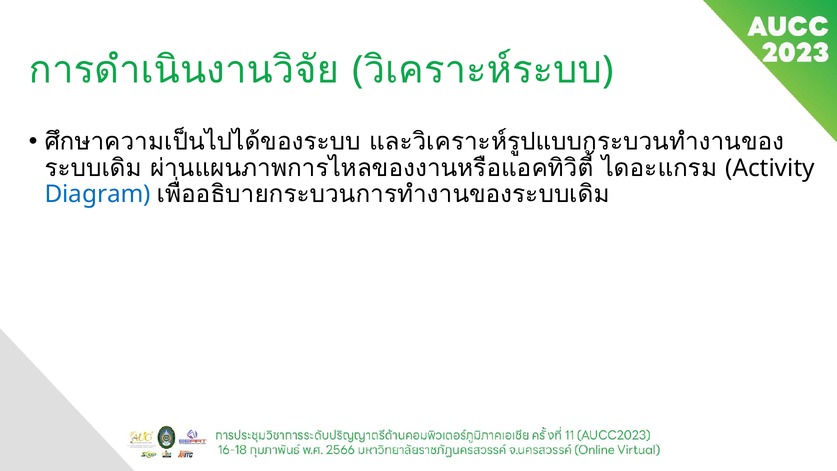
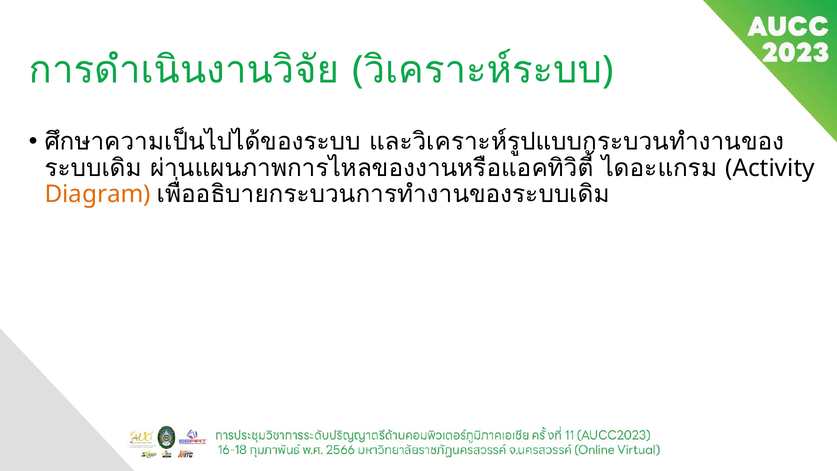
Diagram colour: blue -> orange
